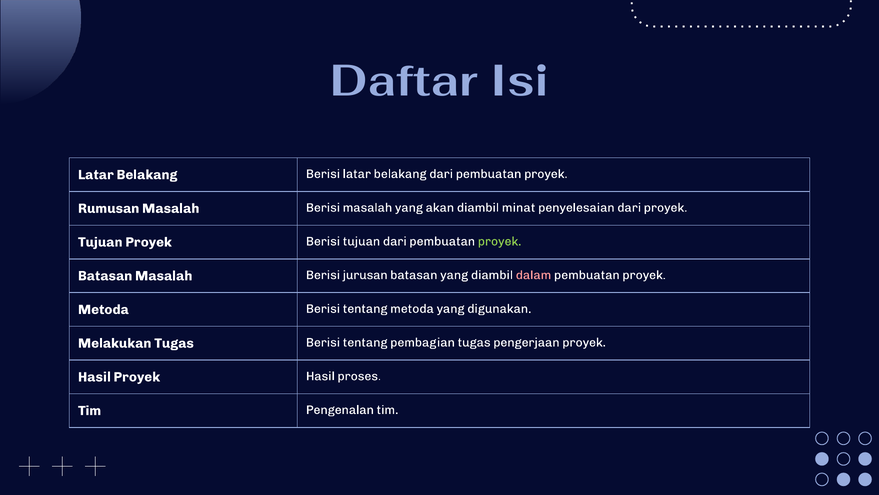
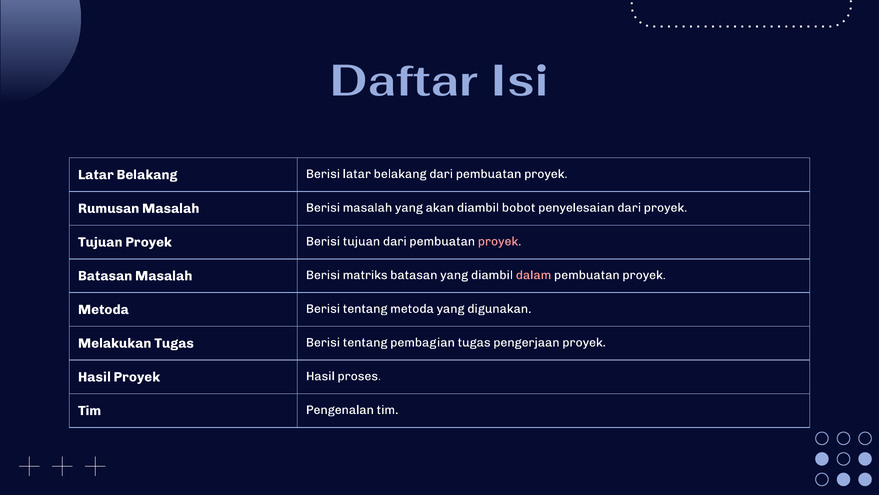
minat: minat -> bobot
proyek at (500, 241) colour: light green -> pink
jurusan: jurusan -> matriks
